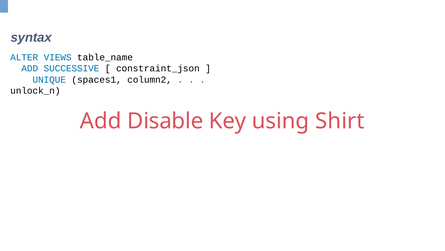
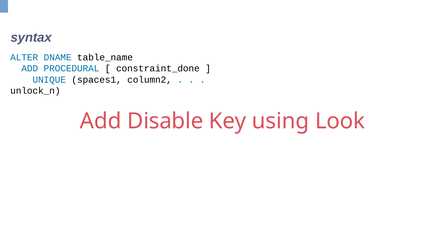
VIEWS: VIEWS -> DNAME
SUCCESSIVE: SUCCESSIVE -> PROCEDURAL
constraint_json: constraint_json -> constraint_done
Shirt: Shirt -> Look
